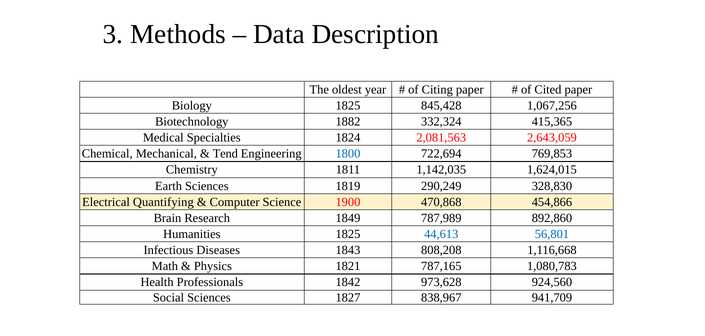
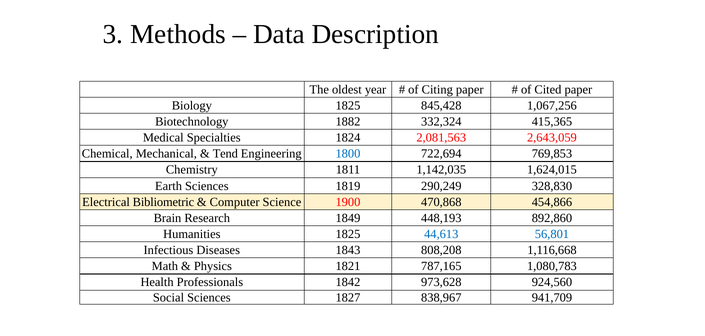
Quantifying: Quantifying -> Bibliometric
787,989: 787,989 -> 448,193
